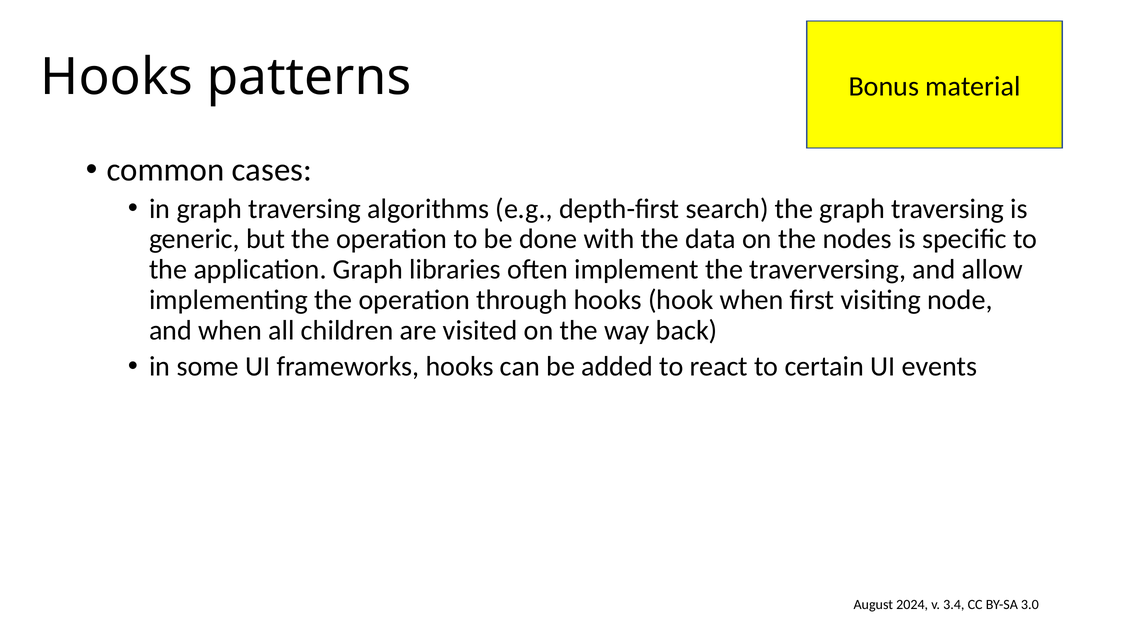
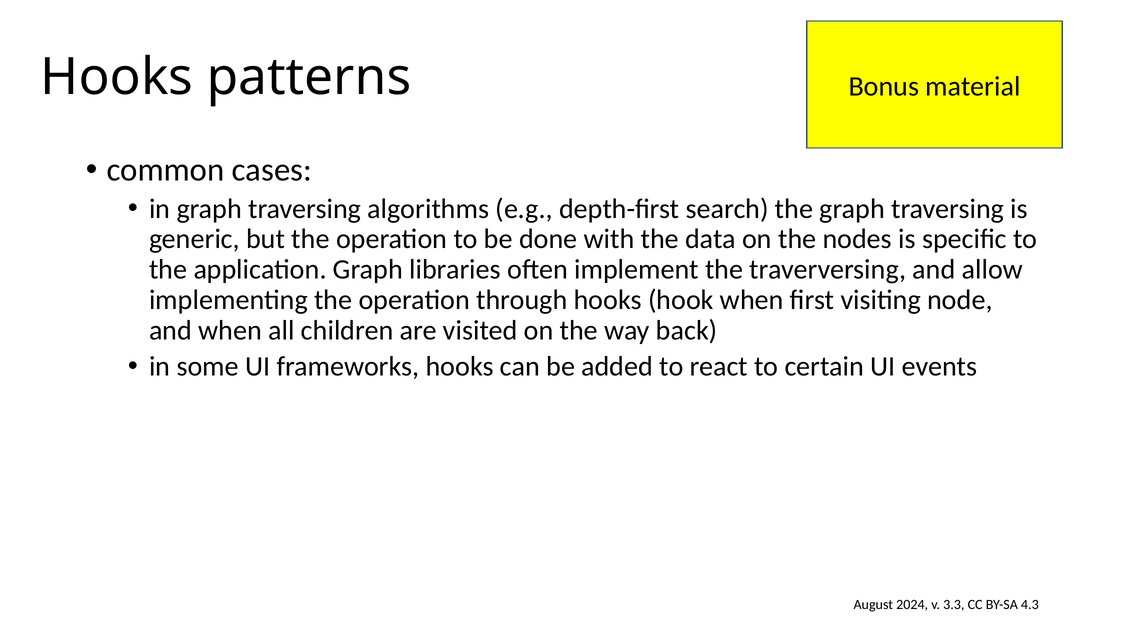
3.4: 3.4 -> 3.3
3.0: 3.0 -> 4.3
